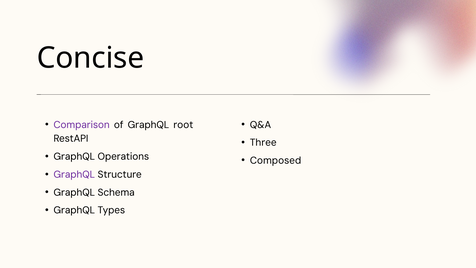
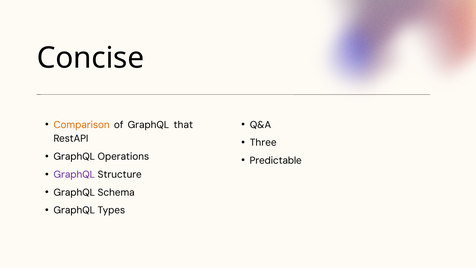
Comparison colour: purple -> orange
root: root -> that
Composed: Composed -> Predictable
